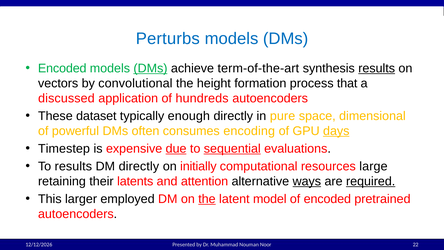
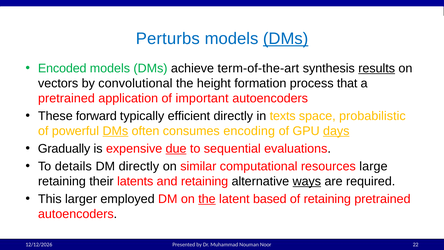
DMs at (286, 39) underline: none -> present
DMs at (150, 68) underline: present -> none
discussed at (66, 98): discussed -> pretrained
hundreds: hundreds -> important
dataset: dataset -> forward
enough: enough -> efficient
pure: pure -> texts
dimensional: dimensional -> probabilistic
DMs at (115, 131) underline: none -> present
Timestep: Timestep -> Gradually
sequential underline: present -> none
To results: results -> details
initially: initially -> similar
and attention: attention -> retaining
required underline: present -> none
model: model -> based
of encoded: encoded -> retaining
